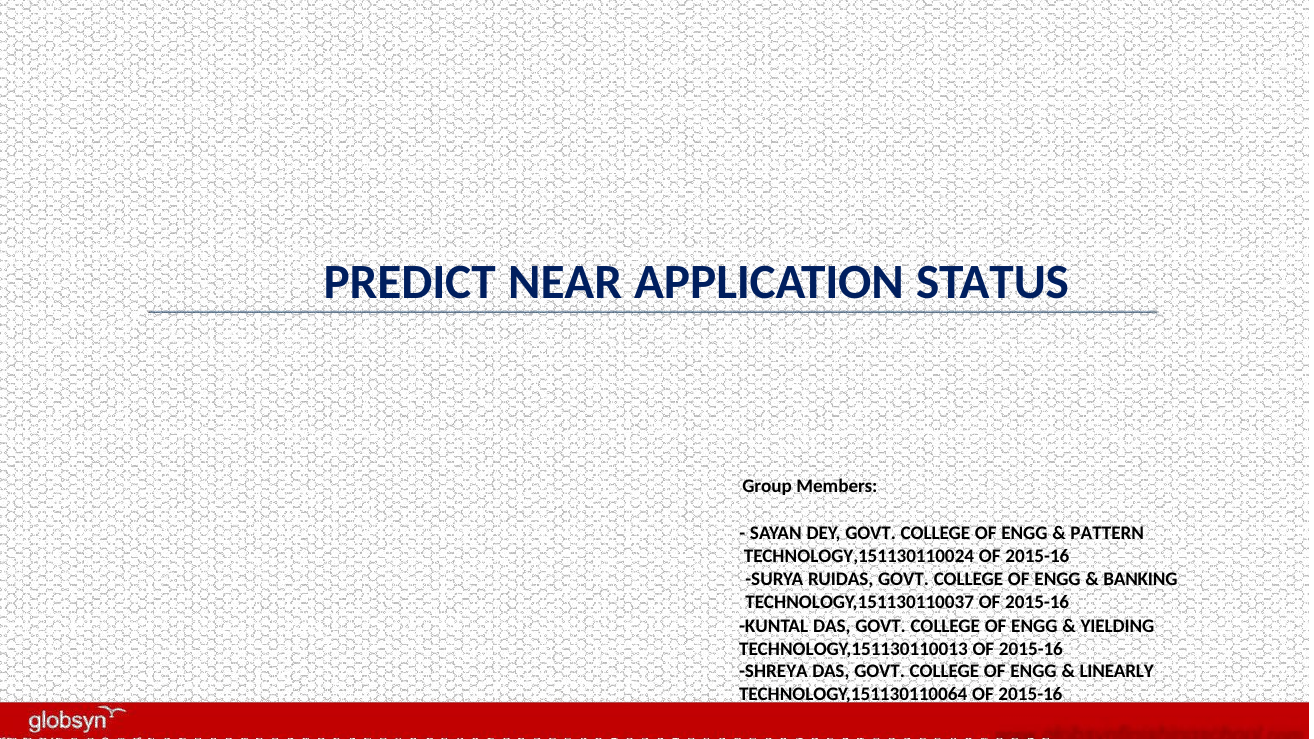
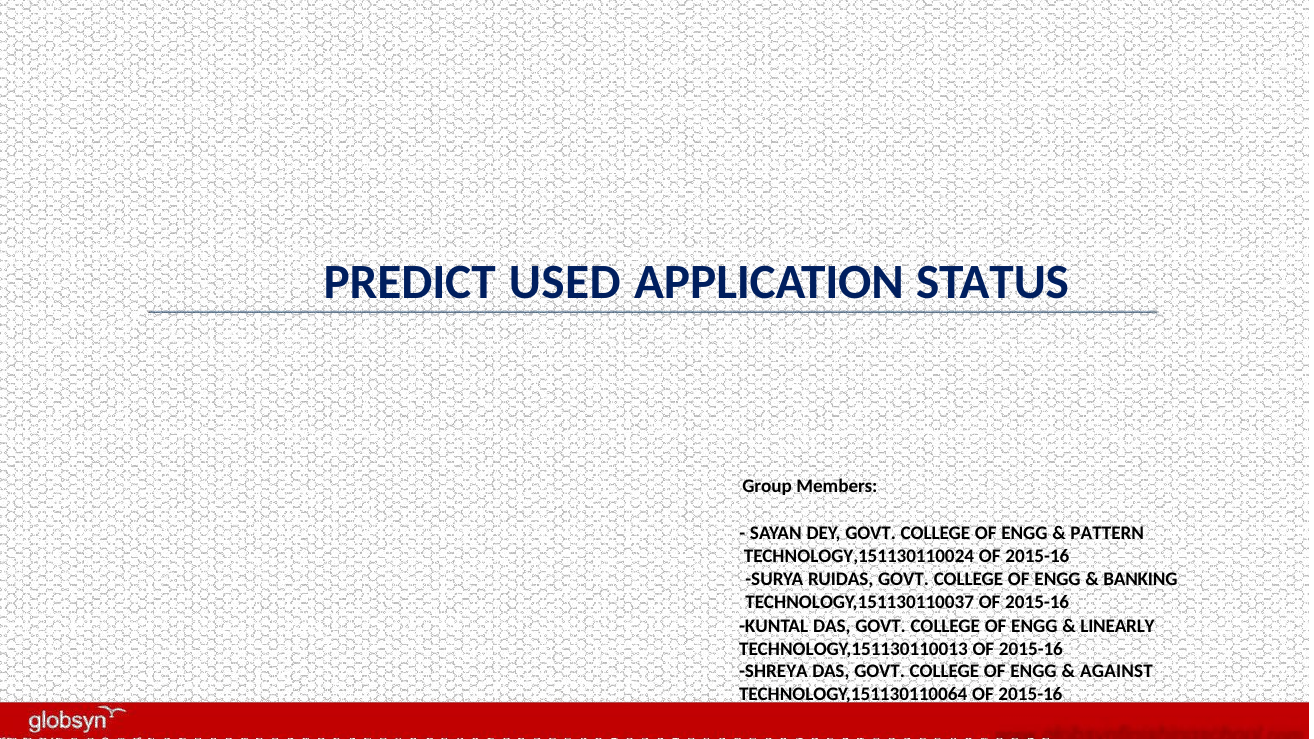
NEAR: NEAR -> USED
YIELDING: YIELDING -> LINEARLY
LINEARLY: LINEARLY -> AGAINST
